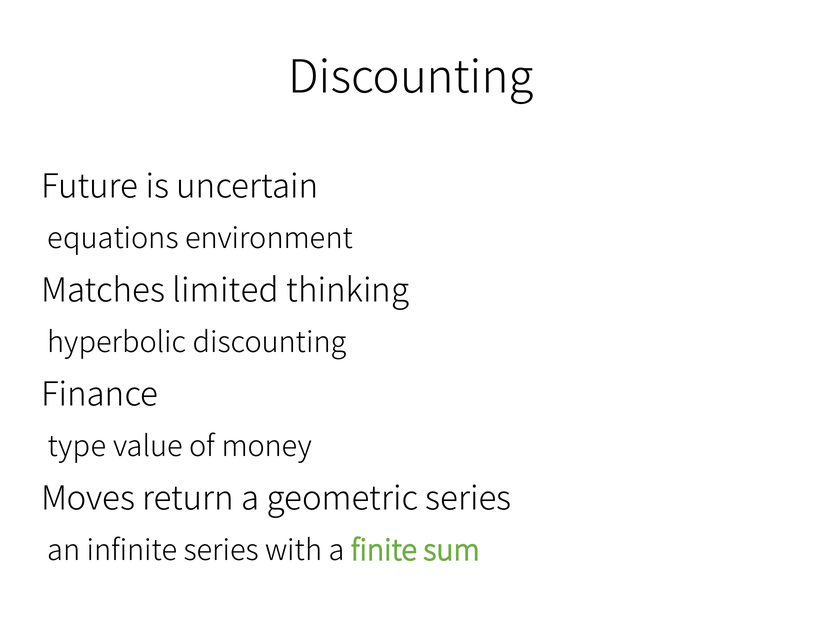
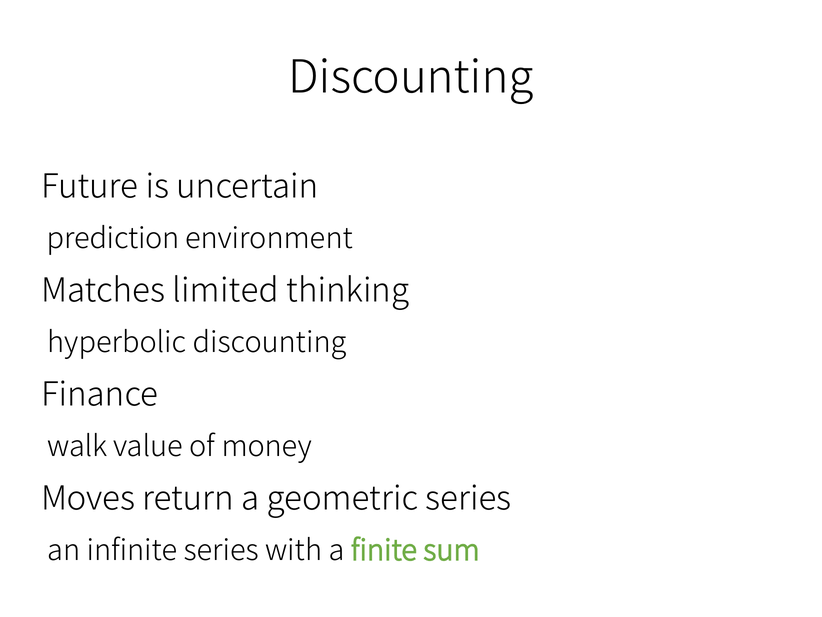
equations: equations -> prediction
type: type -> walk
